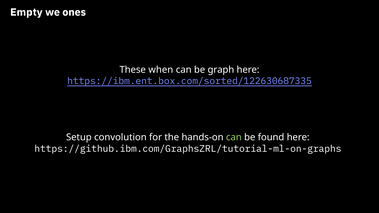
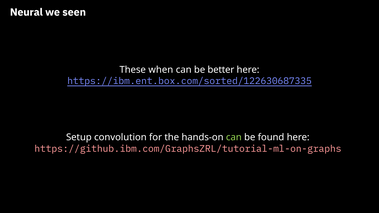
Empty: Empty -> Neural
ones: ones -> seen
graph: graph -> better
https://github.ibm.com/GraphsZRL/tutorial-ml-on-graphs colour: white -> pink
